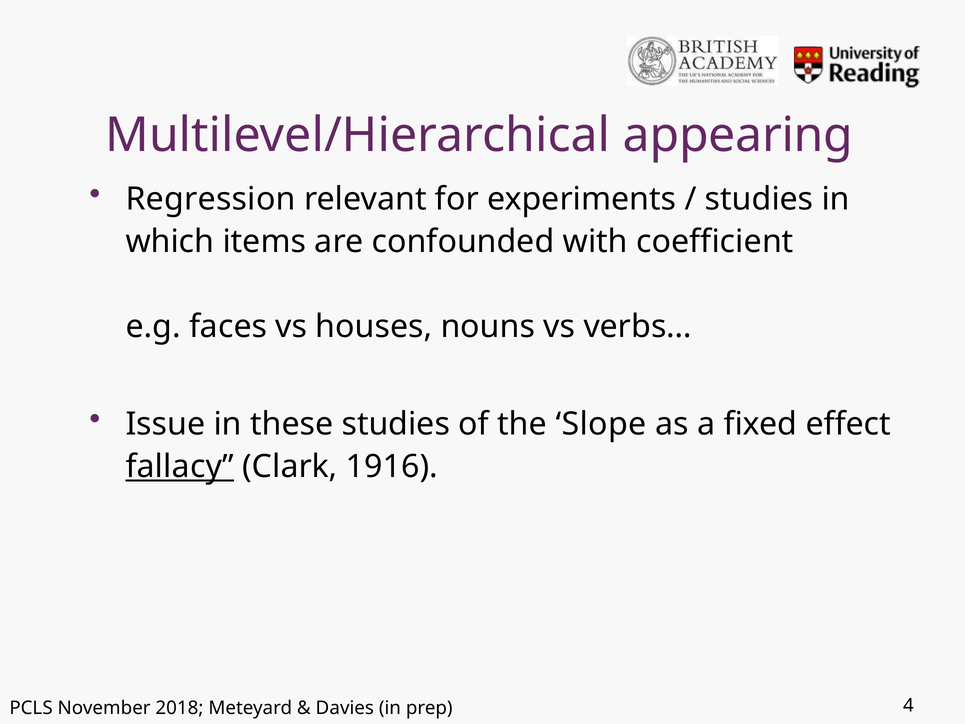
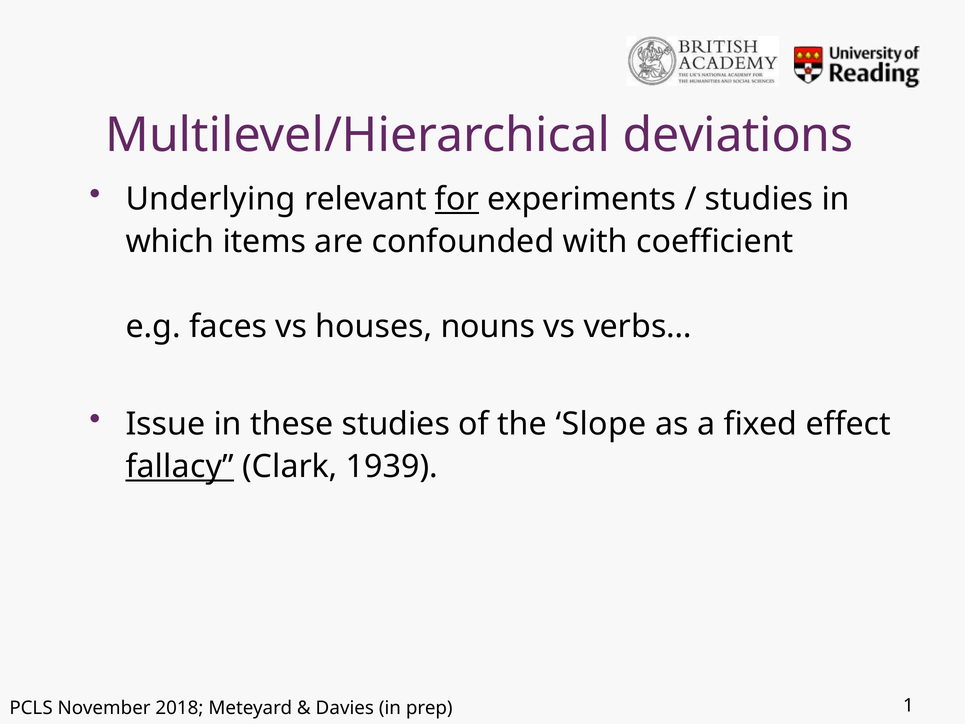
appearing: appearing -> deviations
Regression: Regression -> Underlying
for underline: none -> present
1916: 1916 -> 1939
4: 4 -> 1
